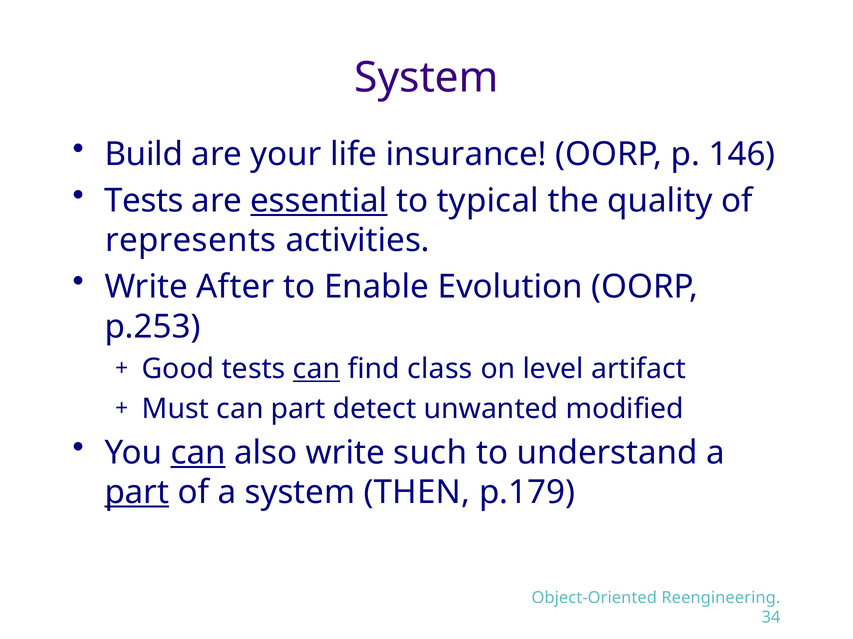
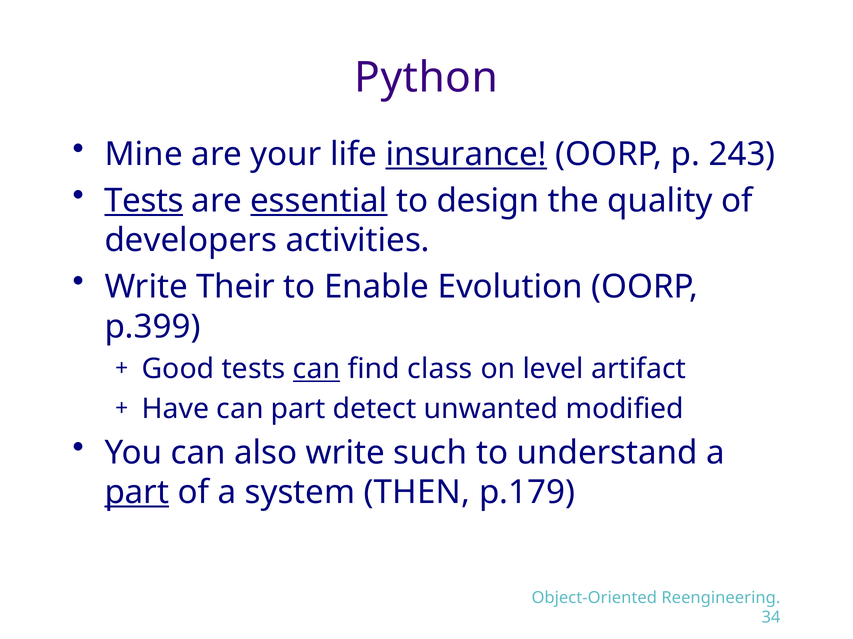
System at (426, 78): System -> Python
Build: Build -> Mine
insurance underline: none -> present
146: 146 -> 243
Tests at (144, 201) underline: none -> present
typical: typical -> design
represents: represents -> developers
After: After -> Their
p.253: p.253 -> p.399
Must: Must -> Have
can at (198, 453) underline: present -> none
